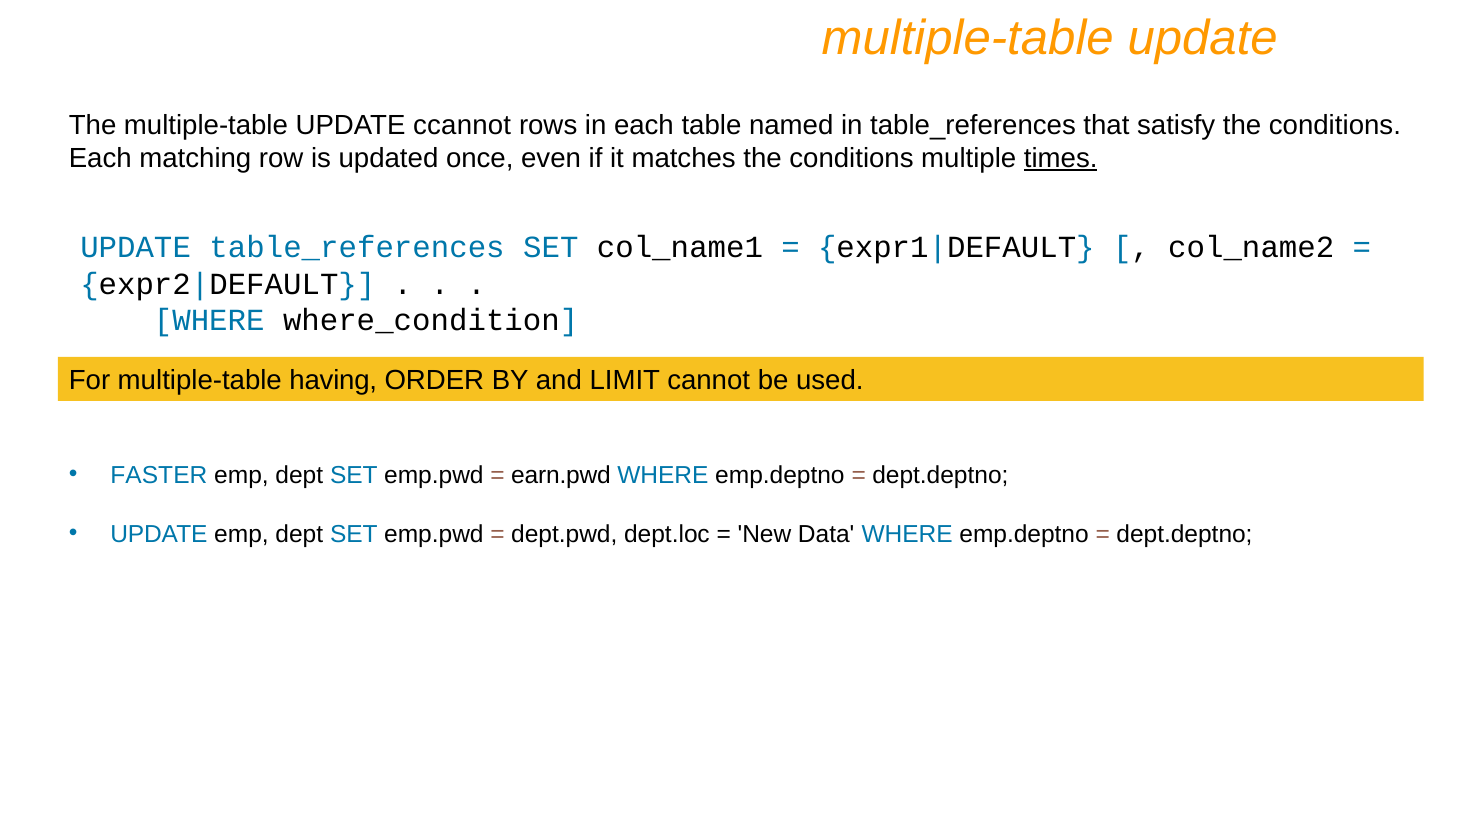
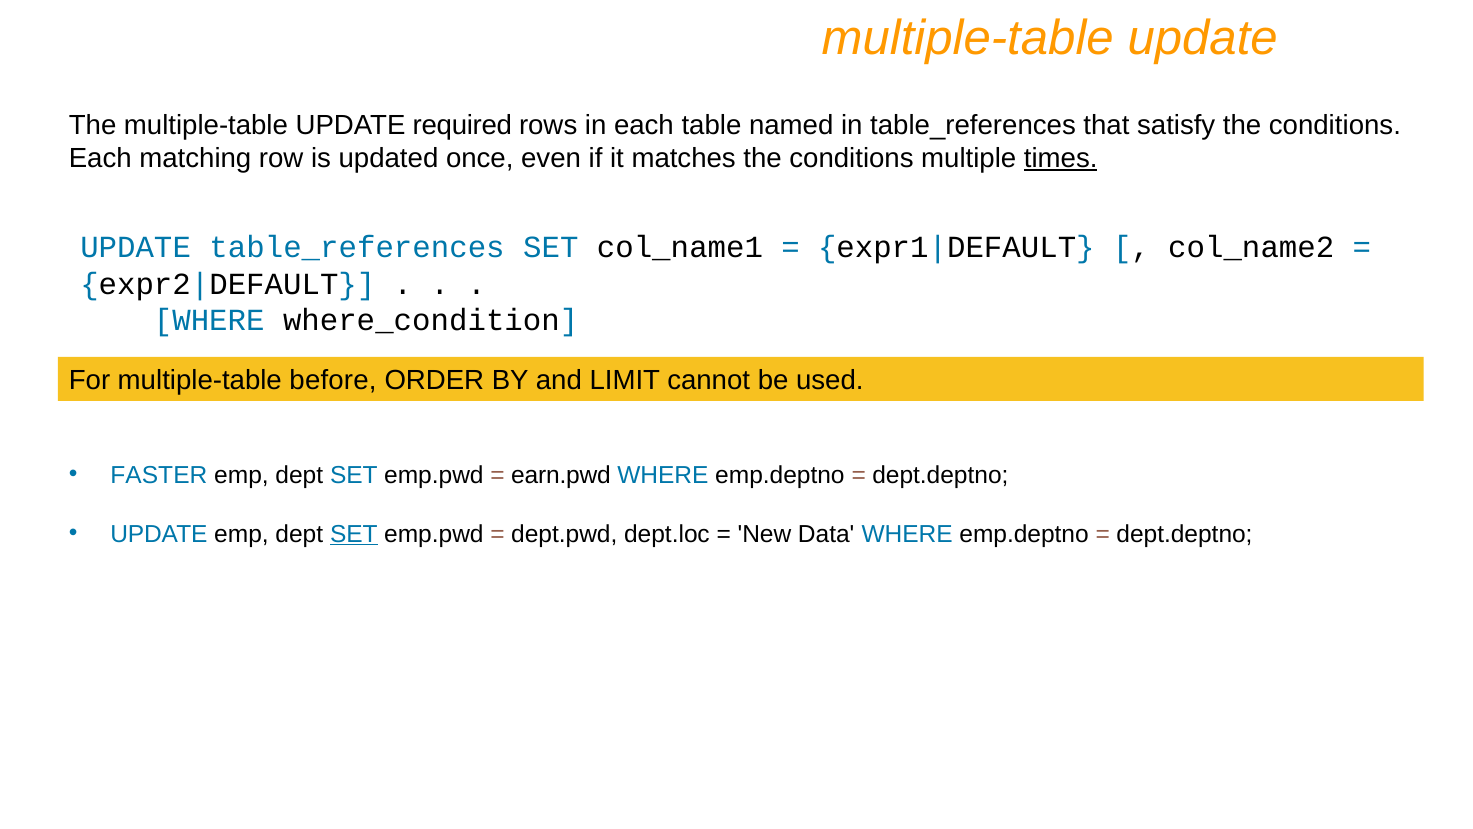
ccannot: ccannot -> required
having: having -> before
SET at (354, 534) underline: none -> present
